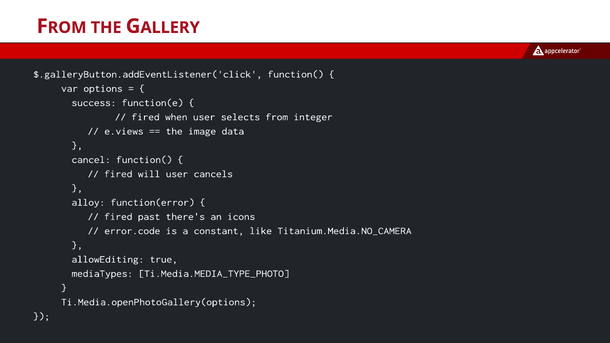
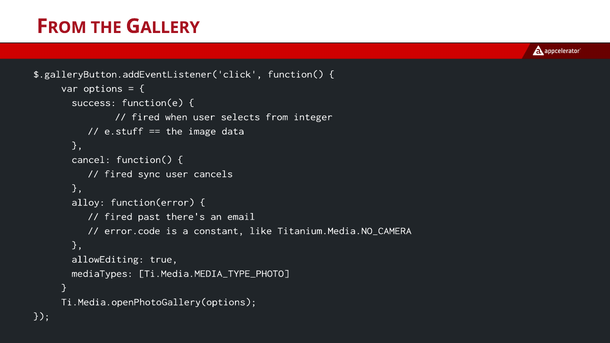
e.views: e.views -> e.stuff
will: will -> sync
icons: icons -> email
